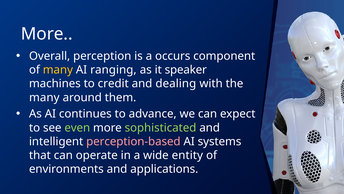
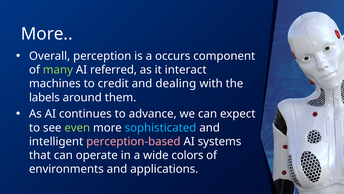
many at (58, 70) colour: yellow -> light green
ranging: ranging -> referred
speaker: speaker -> interact
many at (44, 97): many -> labels
sophisticated colour: light green -> light blue
entity: entity -> colors
